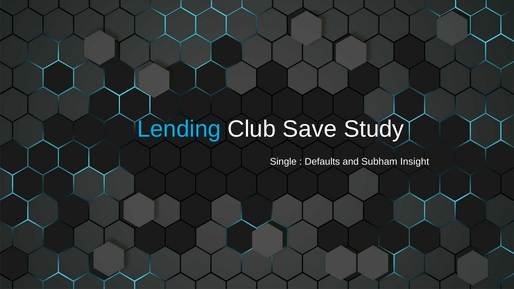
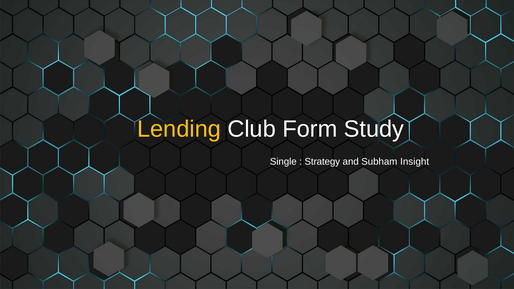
Lending colour: light blue -> yellow
Save: Save -> Form
Defaults: Defaults -> Strategy
